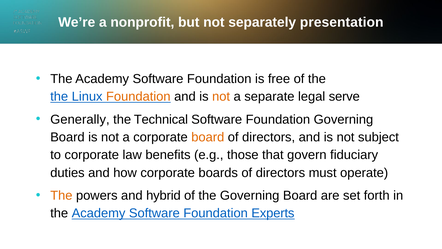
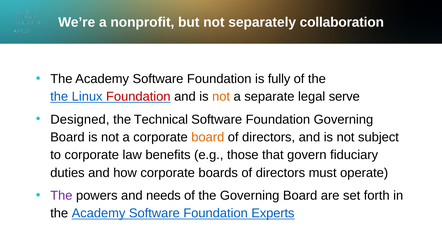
presentation: presentation -> collaboration
free: free -> fully
Foundation at (138, 97) colour: orange -> red
Generally: Generally -> Designed
The at (61, 195) colour: orange -> purple
hybrid: hybrid -> needs
